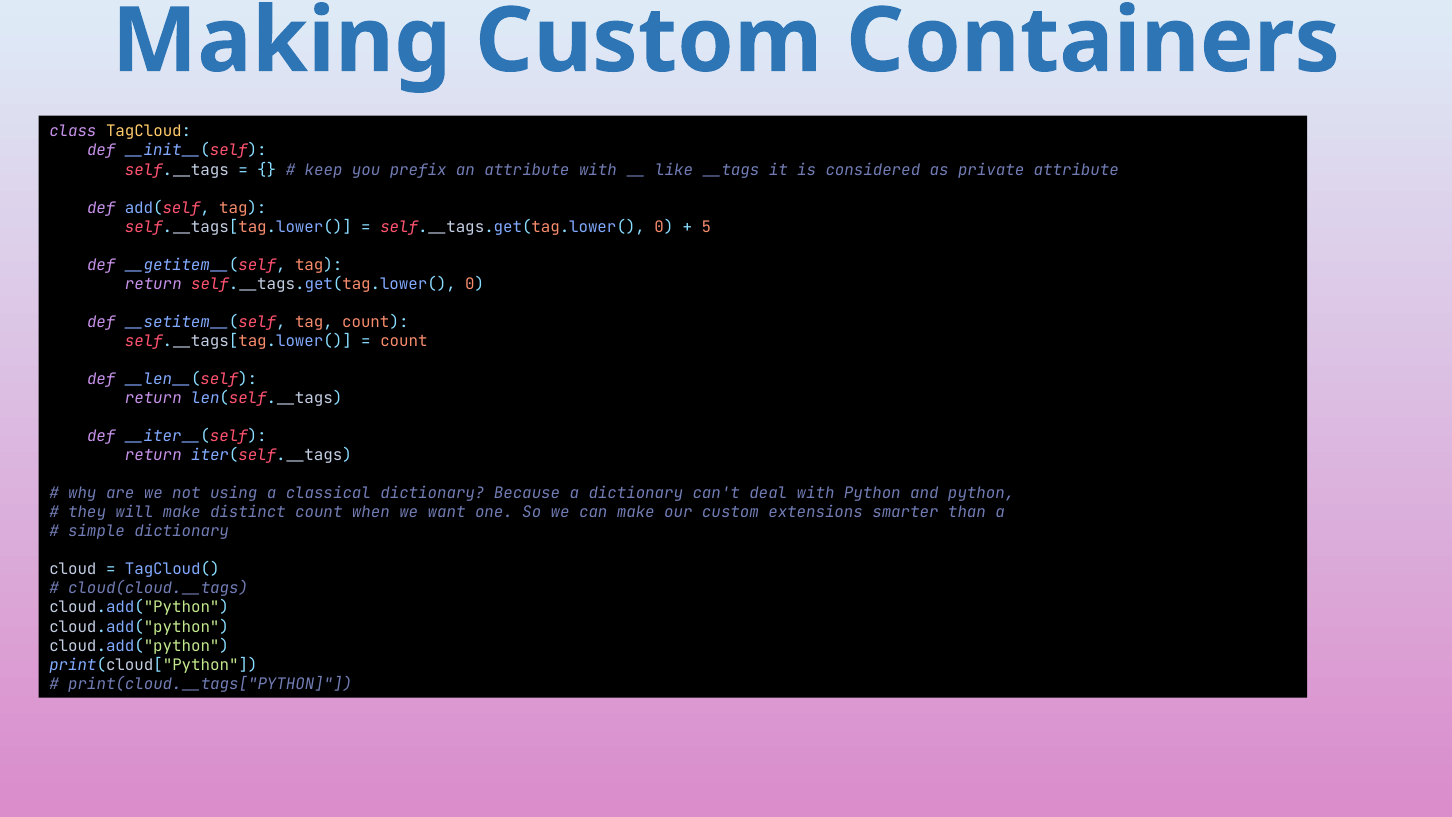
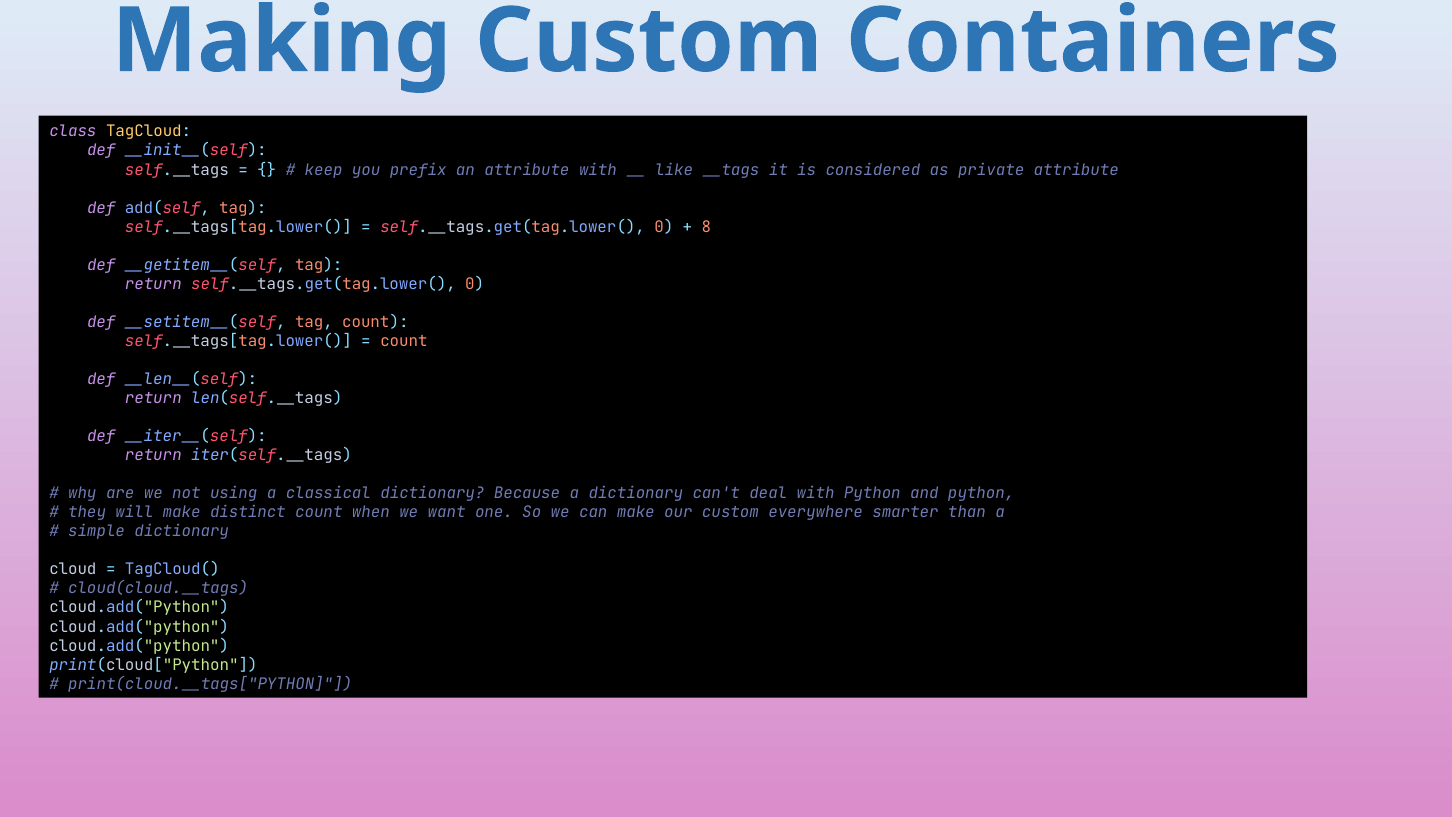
5: 5 -> 8
extensions: extensions -> everywhere
